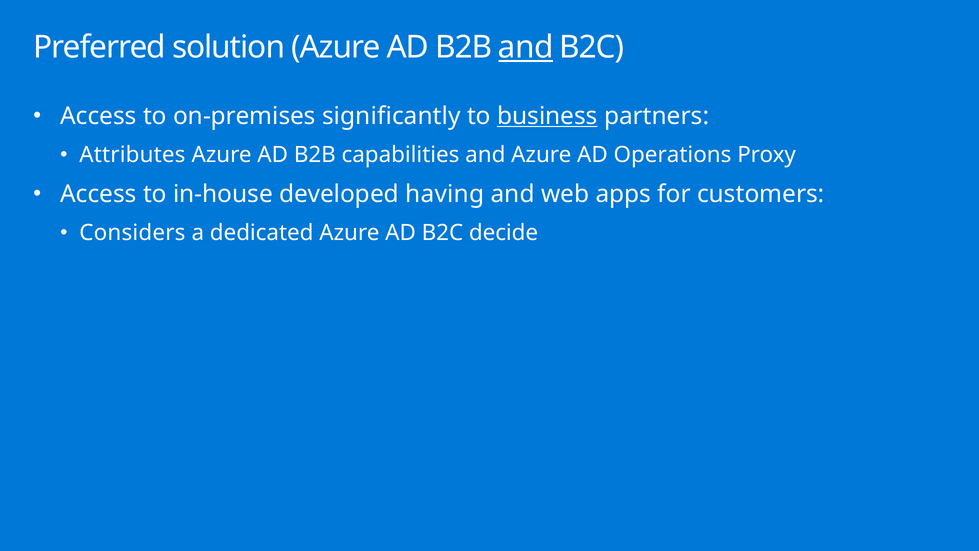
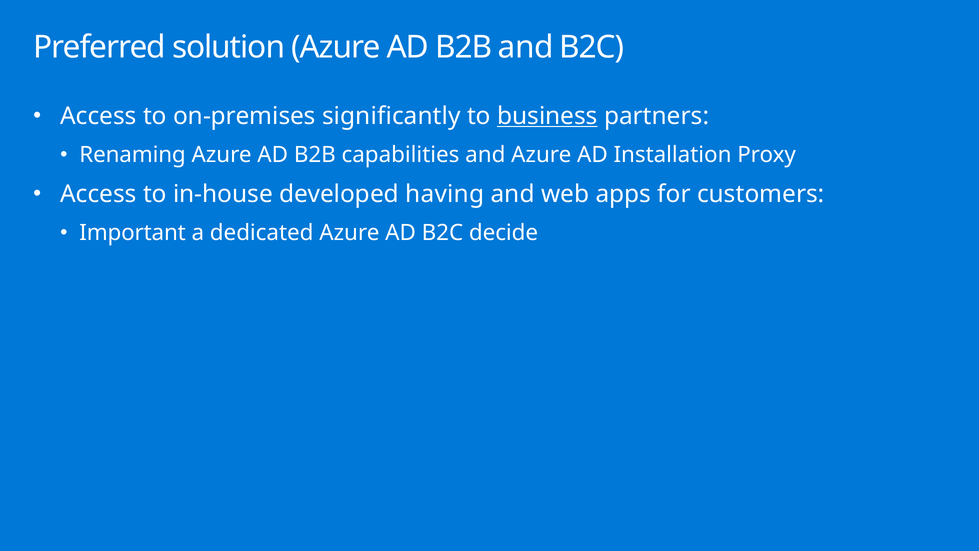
and at (526, 47) underline: present -> none
Attributes: Attributes -> Renaming
Operations: Operations -> Installation
Considers: Considers -> Important
